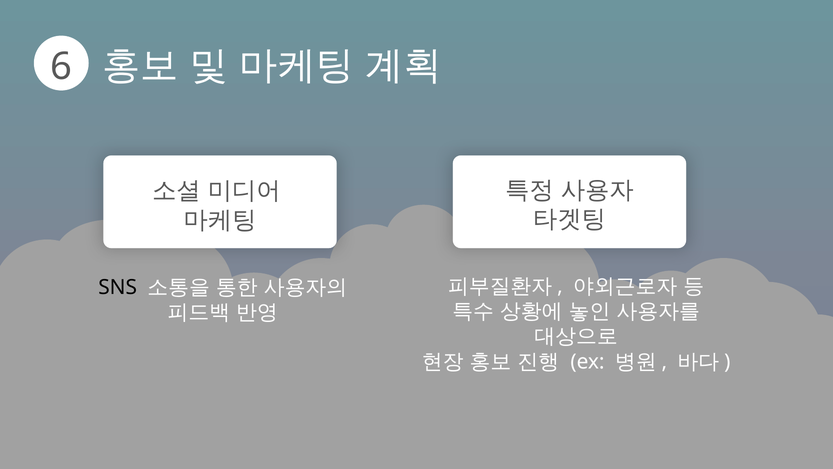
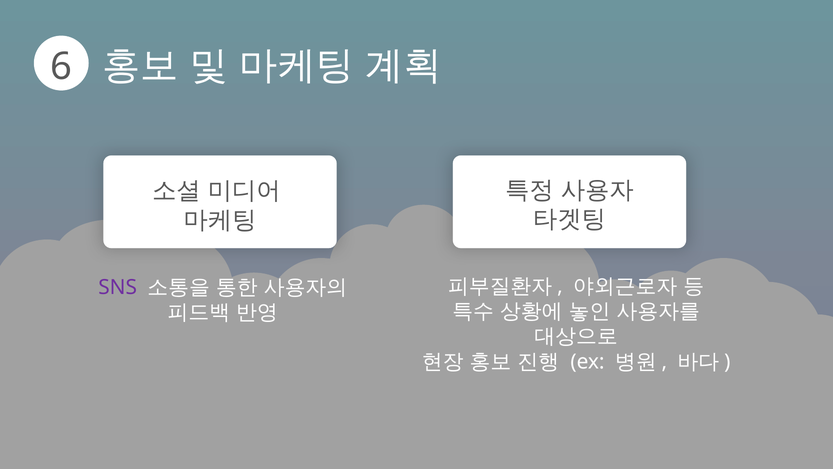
SNS colour: black -> purple
